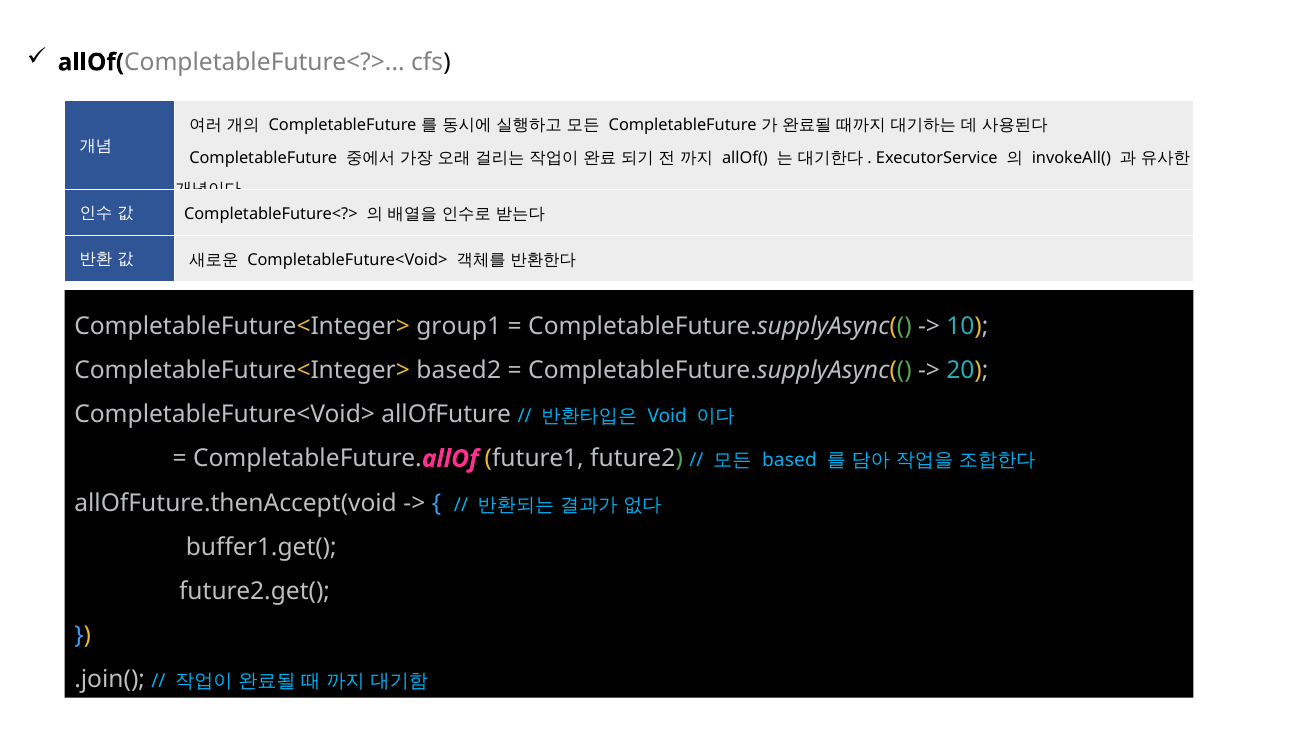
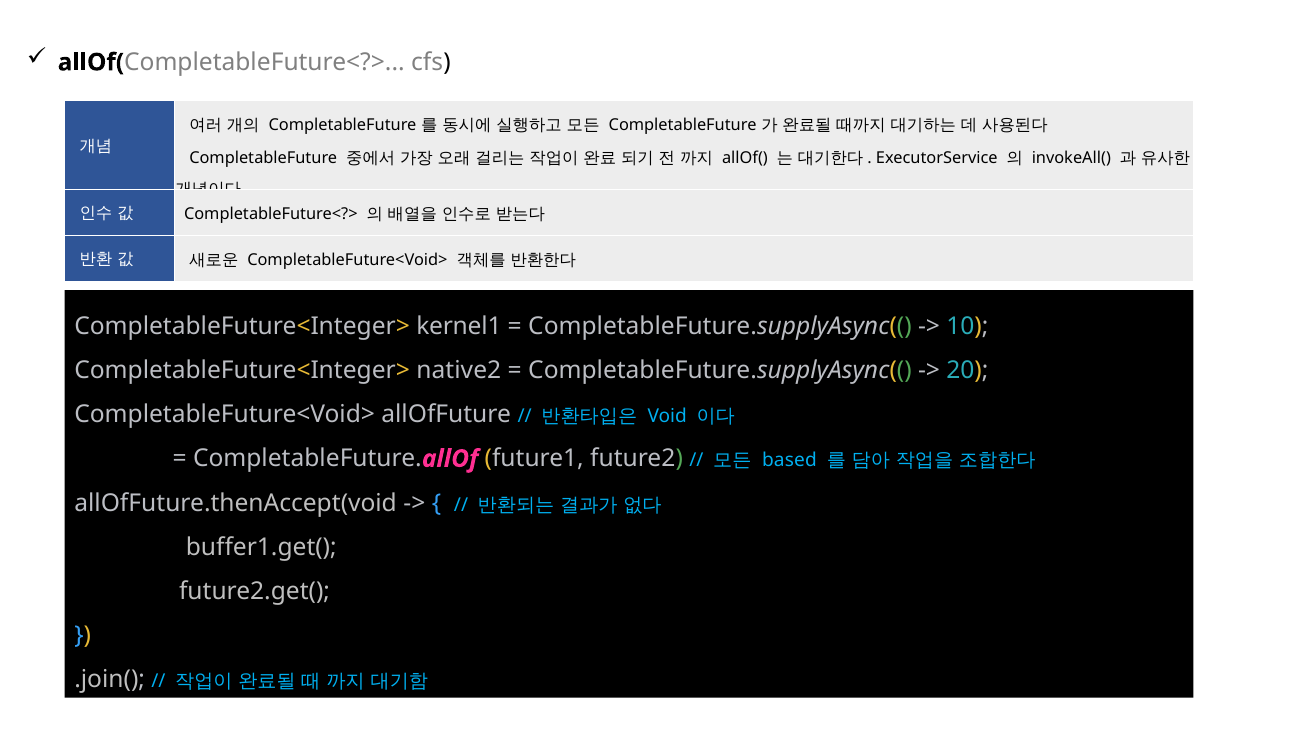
group1: group1 -> kernel1
based2: based2 -> native2
